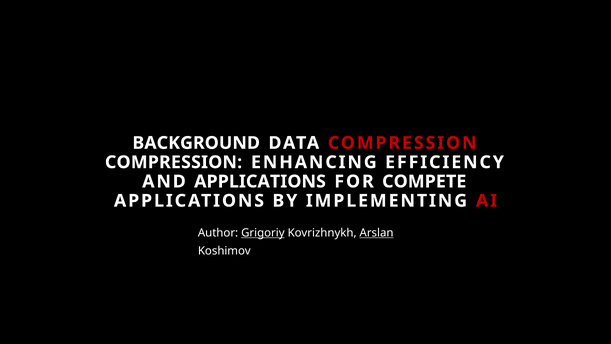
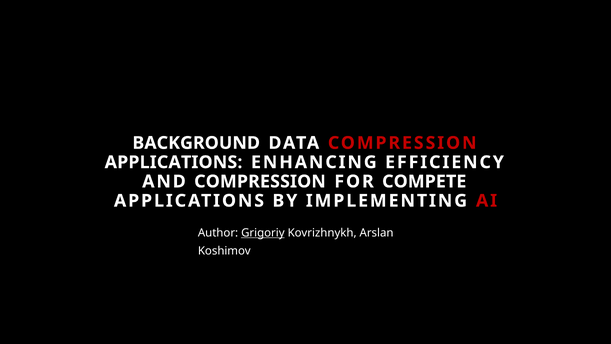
COMPRESSION at (174, 162): COMPRESSION -> APPLICATIONS
AND APPLICATIONS: APPLICATIONS -> COMPRESSION
Arslan underline: present -> none
